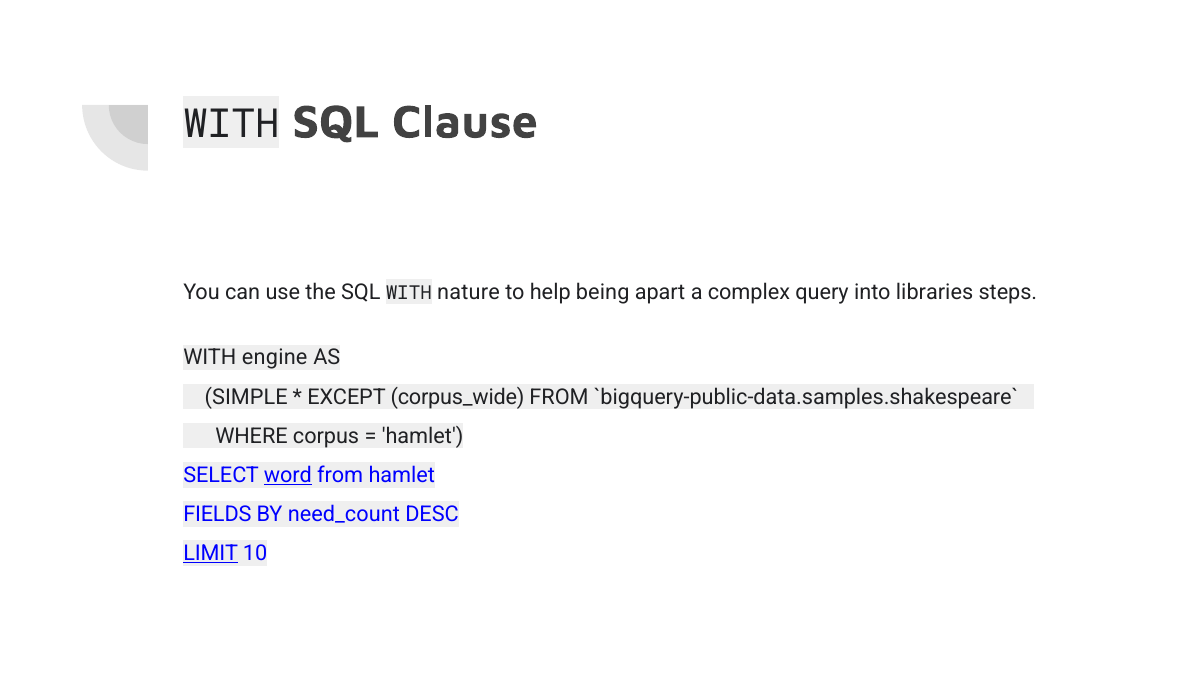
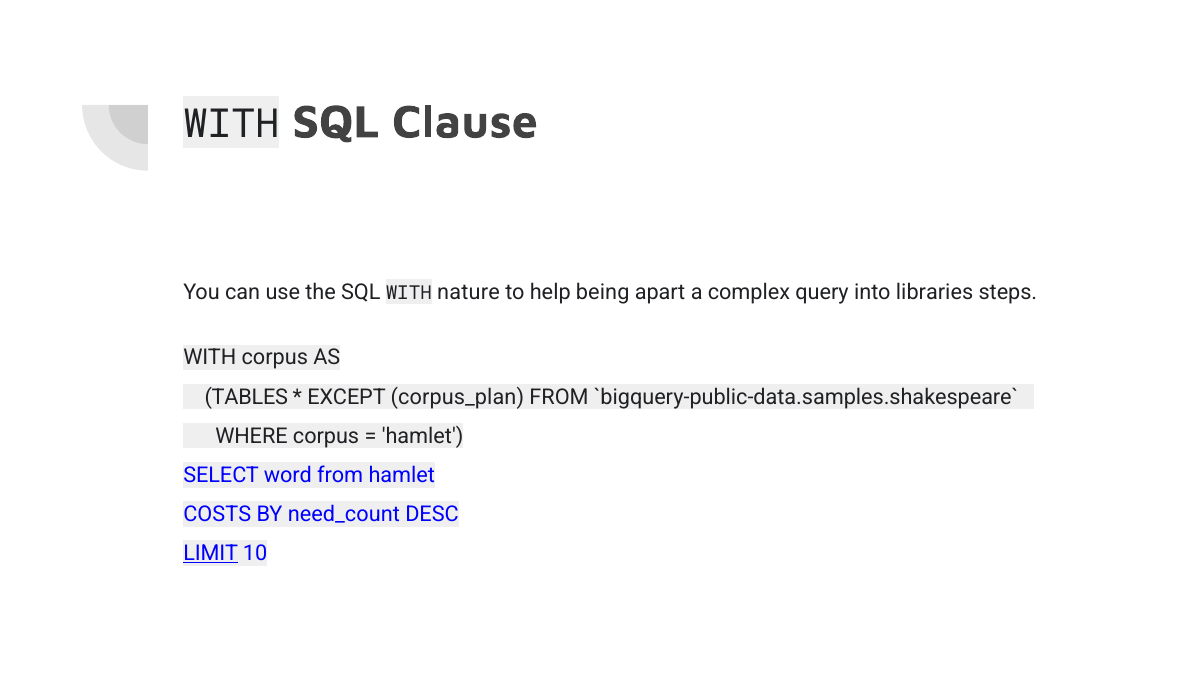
WITH engine: engine -> corpus
SIMPLE: SIMPLE -> TABLES
corpus_wide: corpus_wide -> corpus_plan
word underline: present -> none
FIELDS: FIELDS -> COSTS
